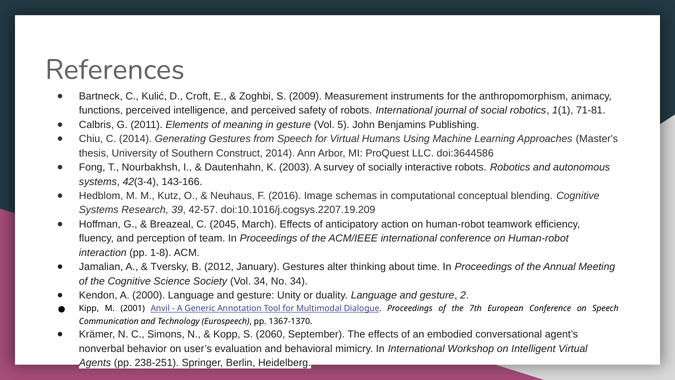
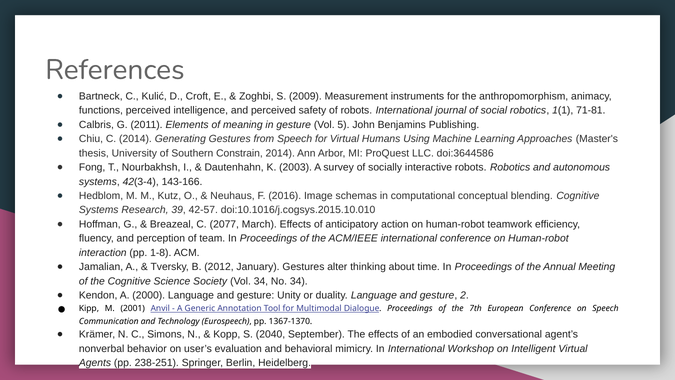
Construct: Construct -> Constrain
doi:10.1016/j.cogsys.2207.19.209: doi:10.1016/j.cogsys.2207.19.209 -> doi:10.1016/j.cogsys.2015.10.010
2045: 2045 -> 2077
2060: 2060 -> 2040
